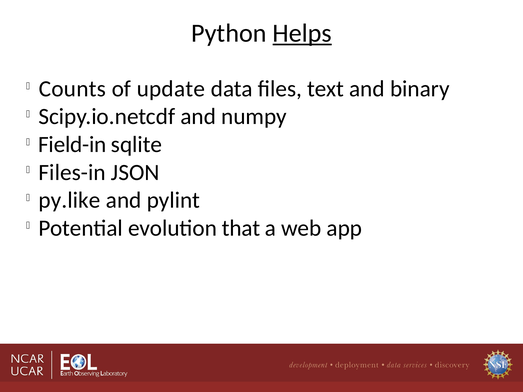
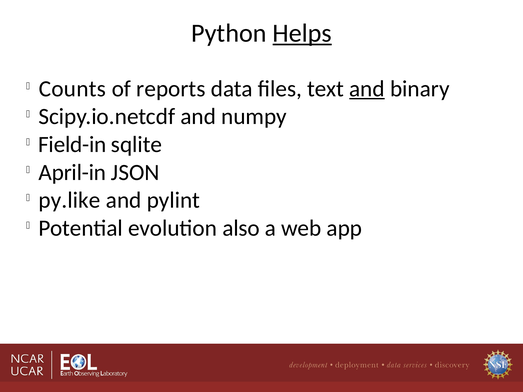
update: update -> reports
and at (367, 89) underline: none -> present
Files-in: Files-in -> April-in
that: that -> also
